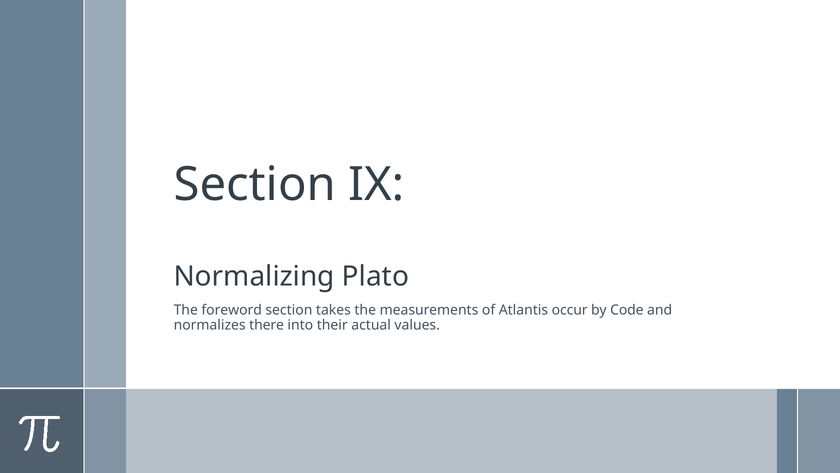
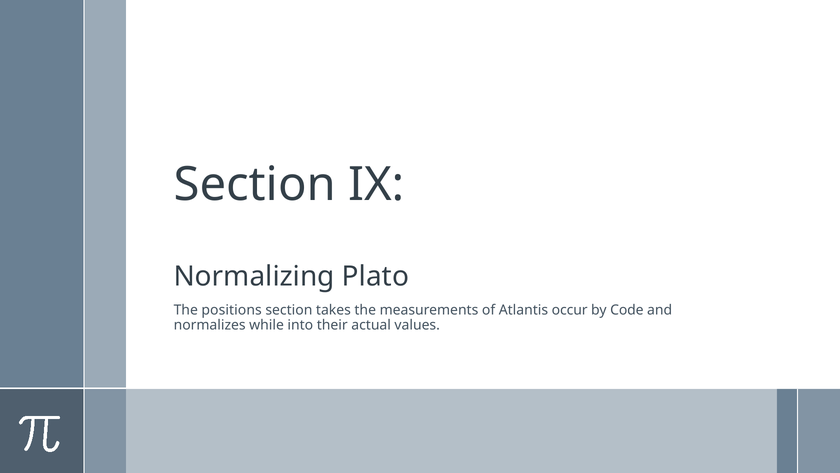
foreword: foreword -> positions
there: there -> while
